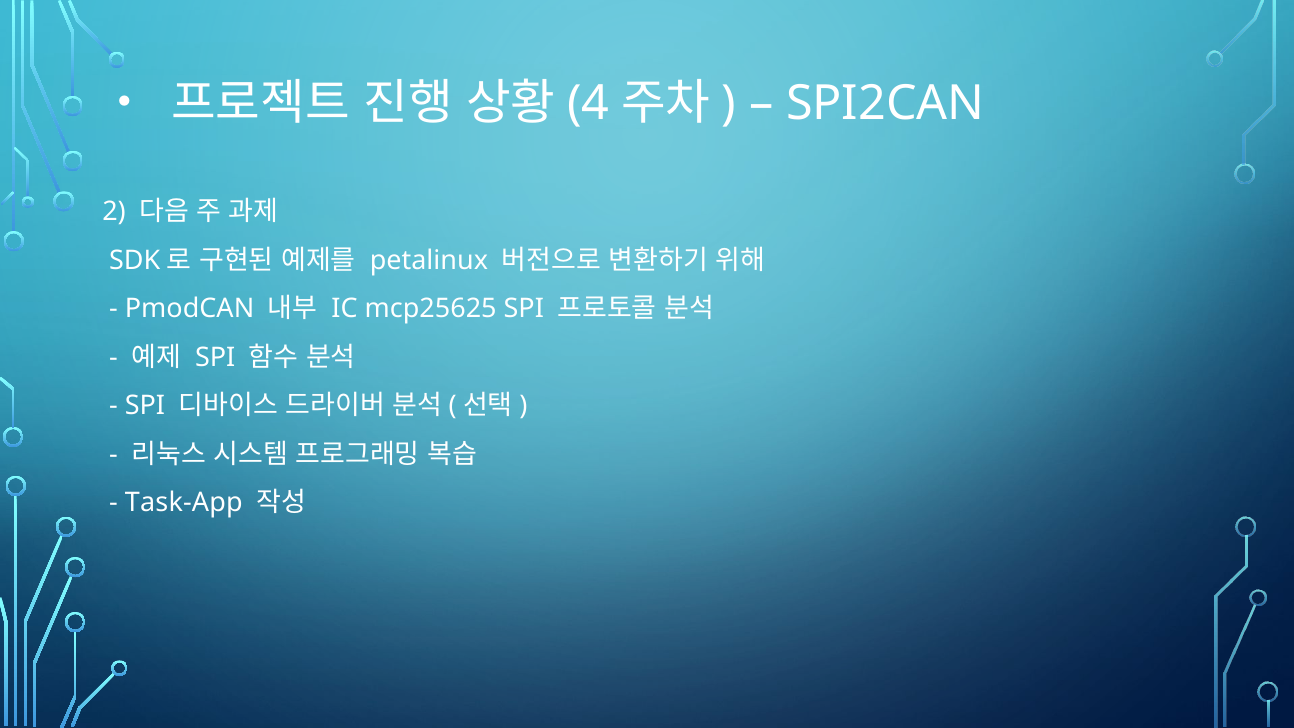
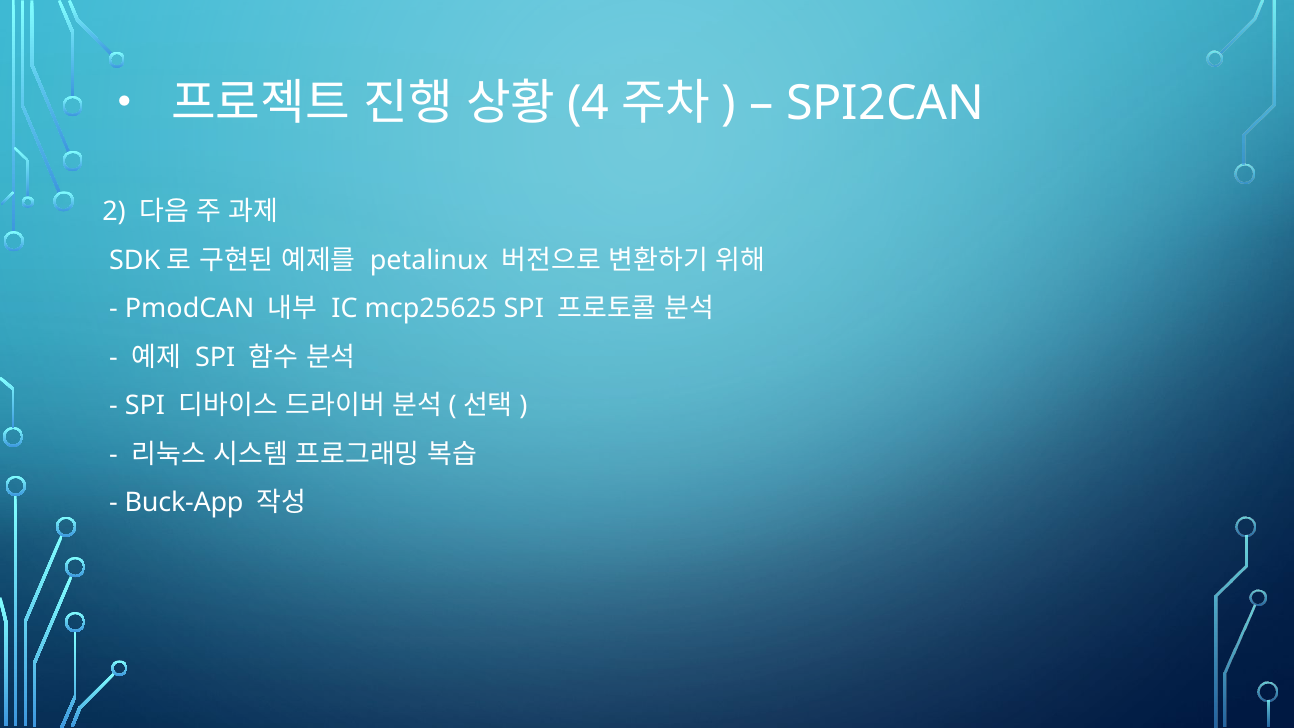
Task-App: Task-App -> Buck-App
